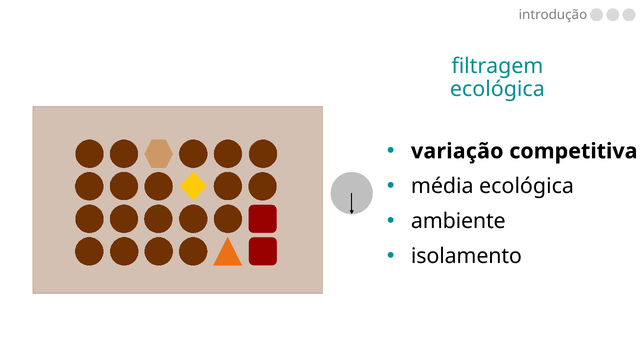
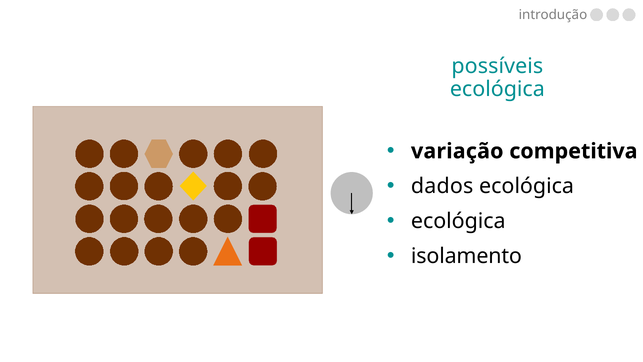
filtragem: filtragem -> possíveis
média: média -> dados
ambiente at (458, 221): ambiente -> ecológica
